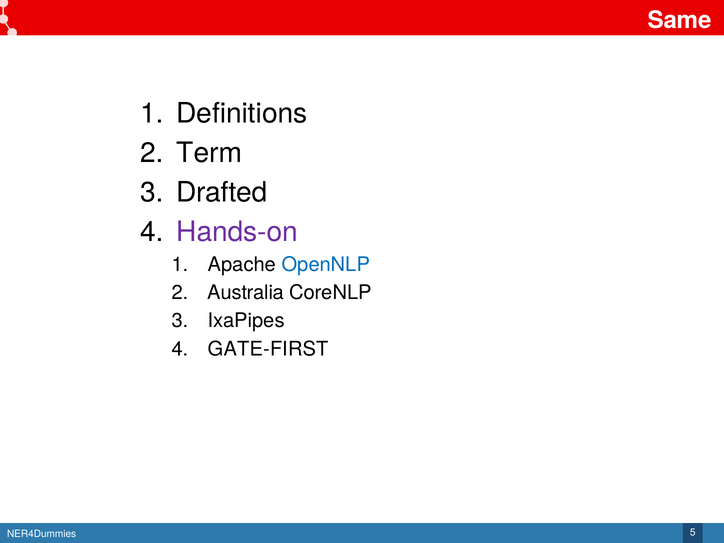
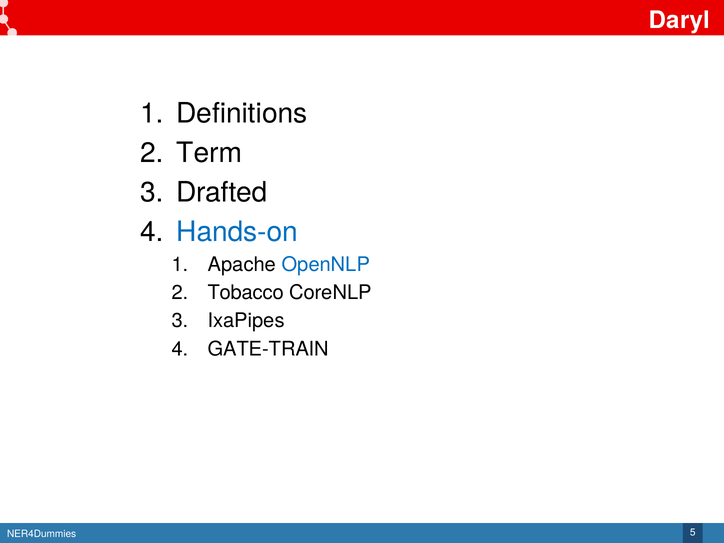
Same: Same -> Daryl
Hands-on colour: purple -> blue
Australia: Australia -> Tobacco
GATE-FIRST: GATE-FIRST -> GATE-TRAIN
